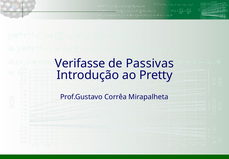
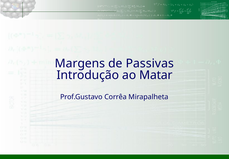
Verifasse: Verifasse -> Margens
Pretty: Pretty -> Matar
